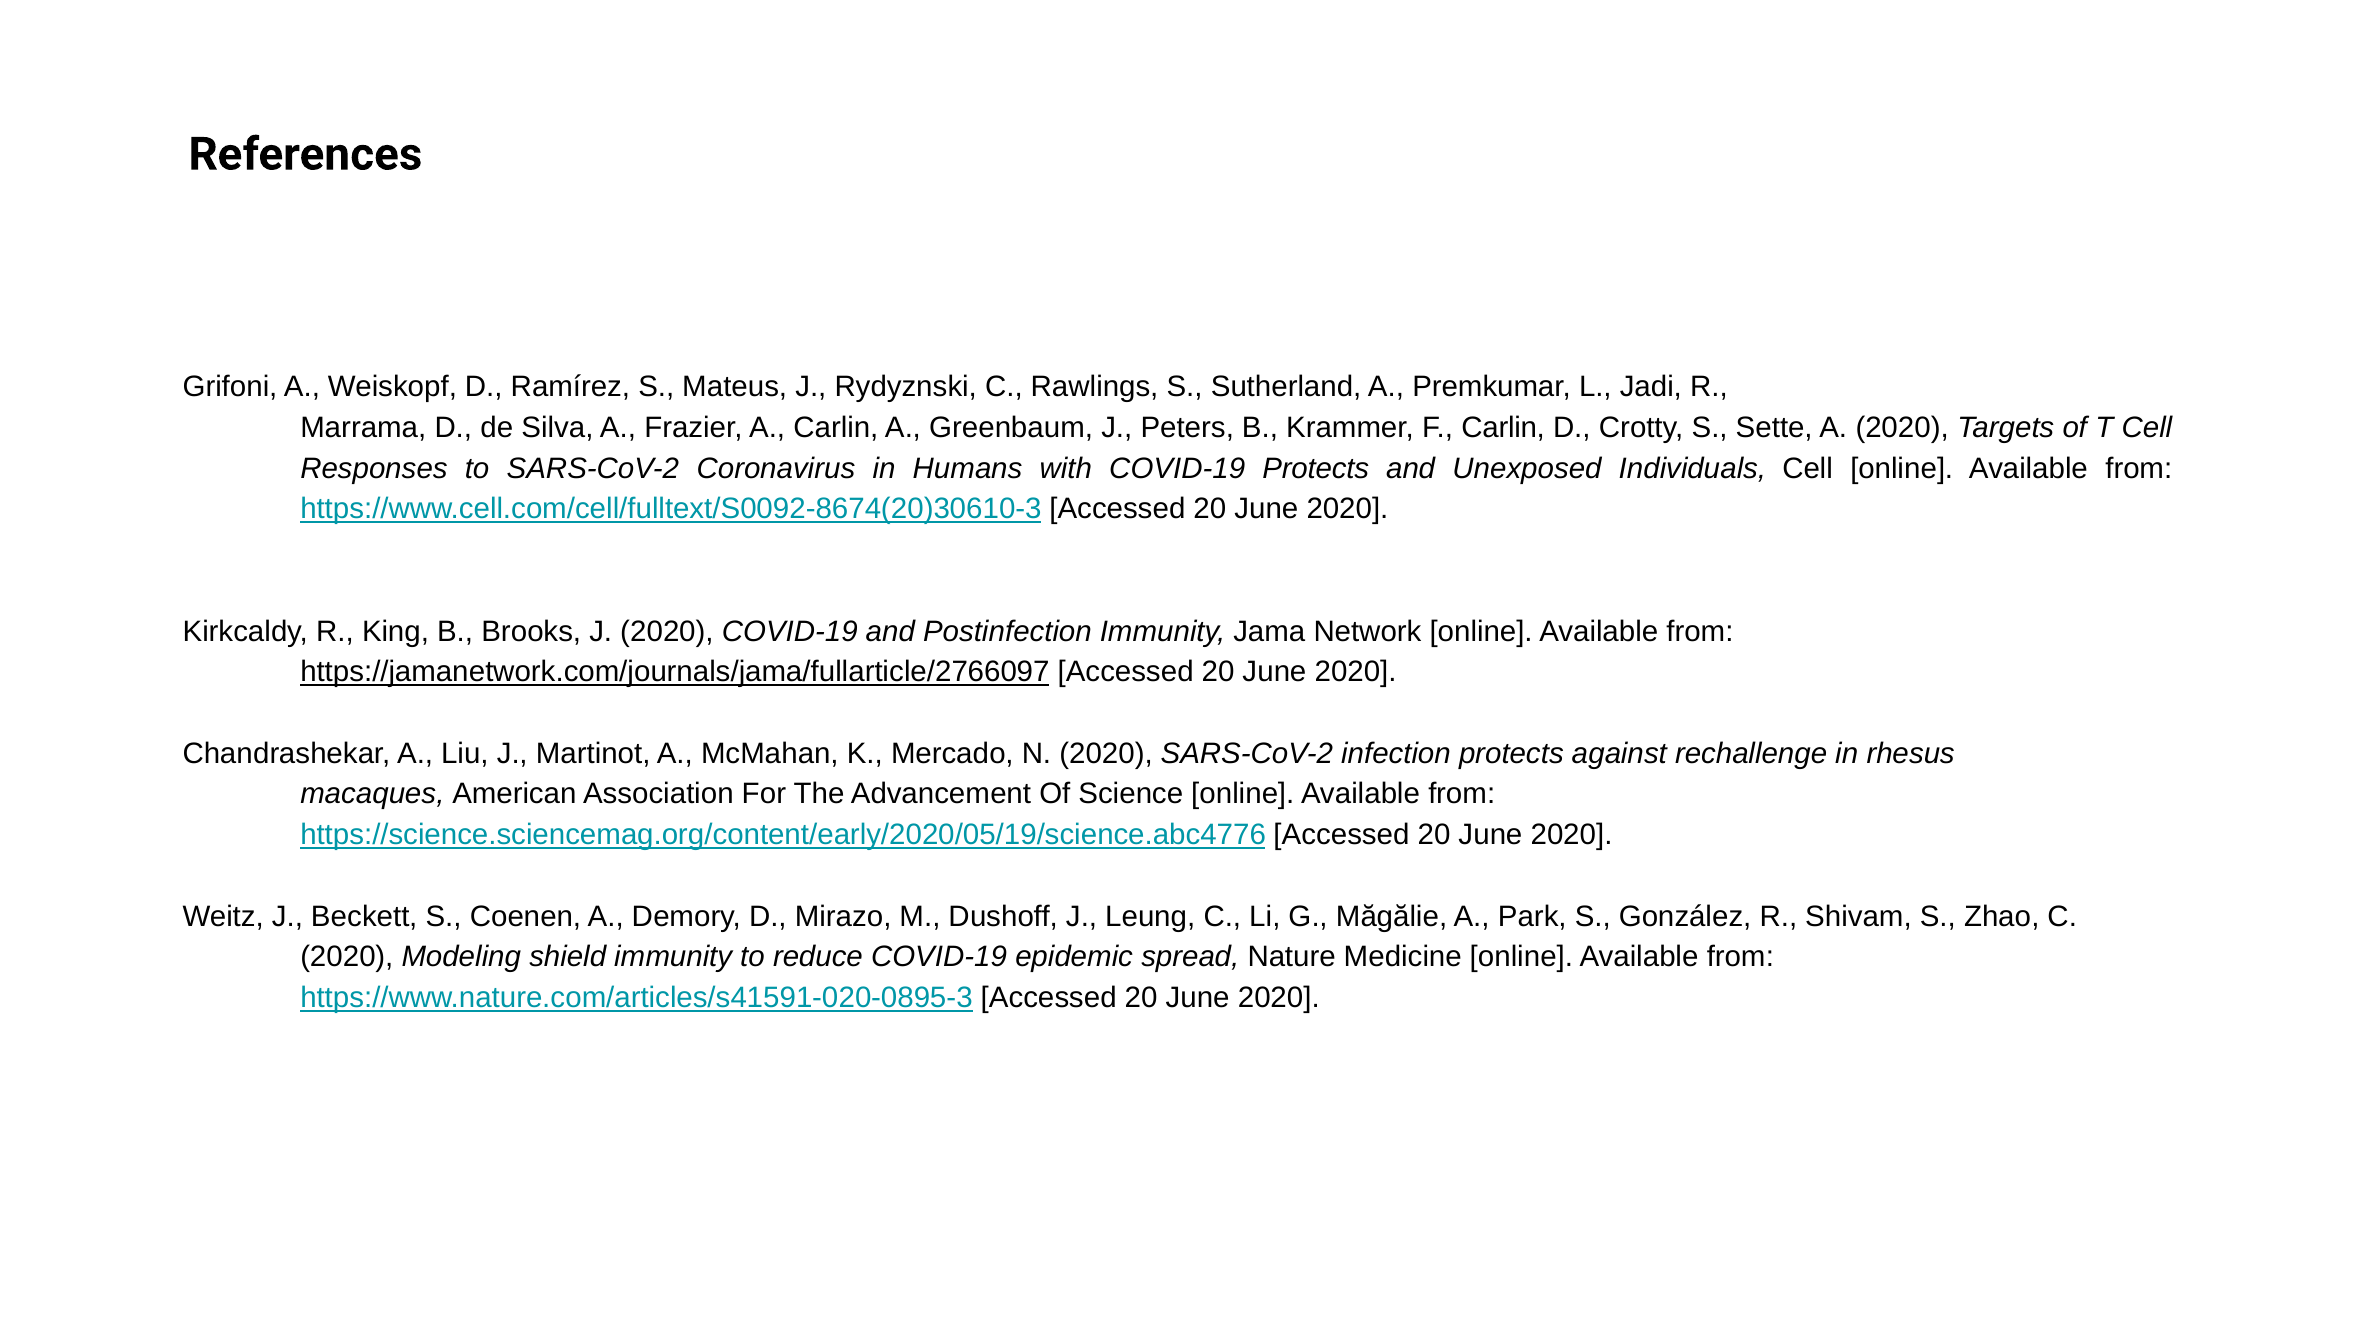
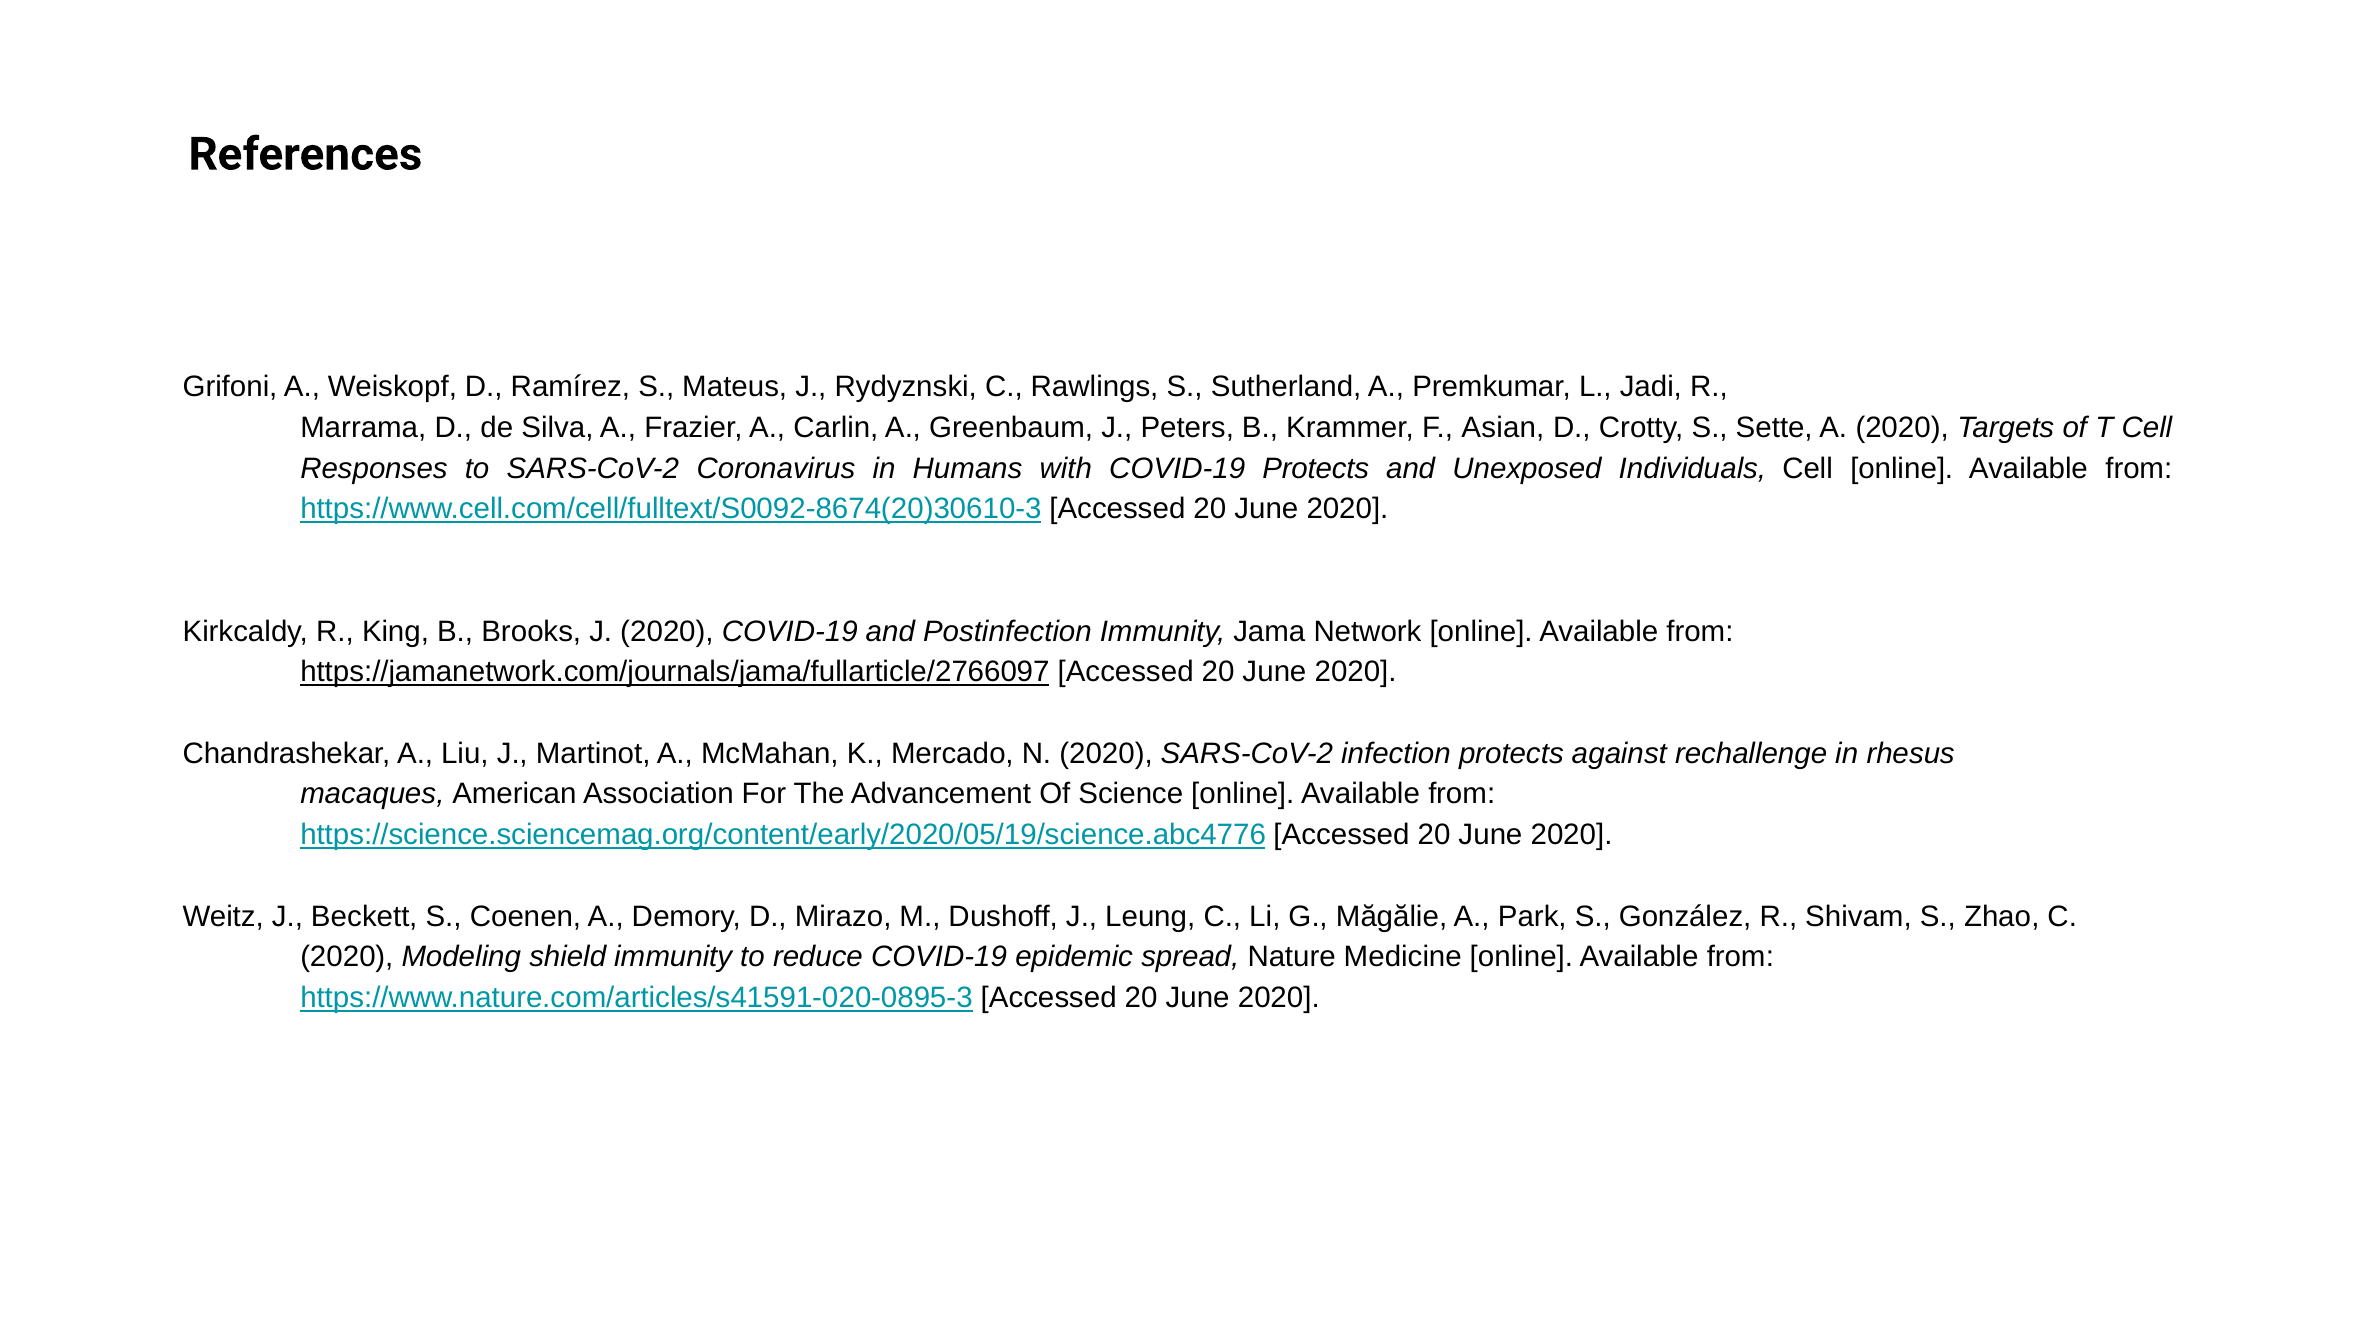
F Carlin: Carlin -> Asian
